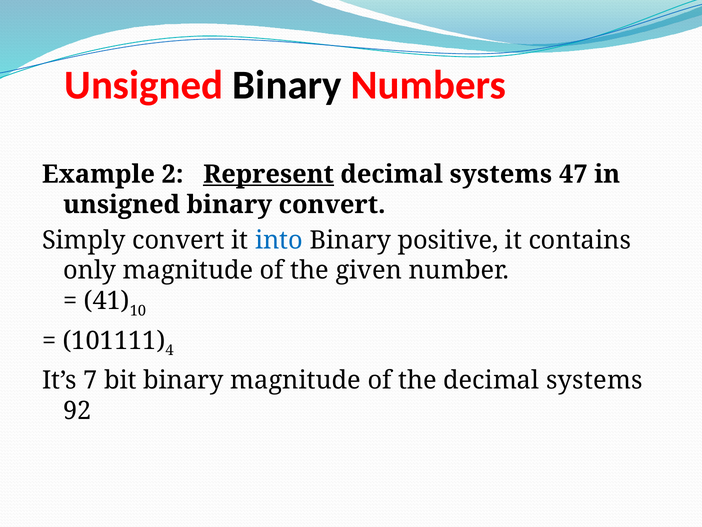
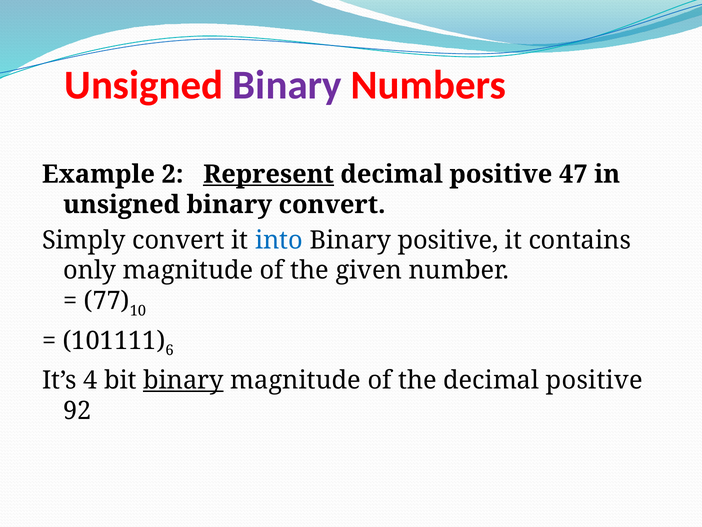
Binary at (287, 85) colour: black -> purple
systems at (501, 174): systems -> positive
41: 41 -> 77
4: 4 -> 6
7: 7 -> 4
binary at (183, 380) underline: none -> present
the decimal systems: systems -> positive
